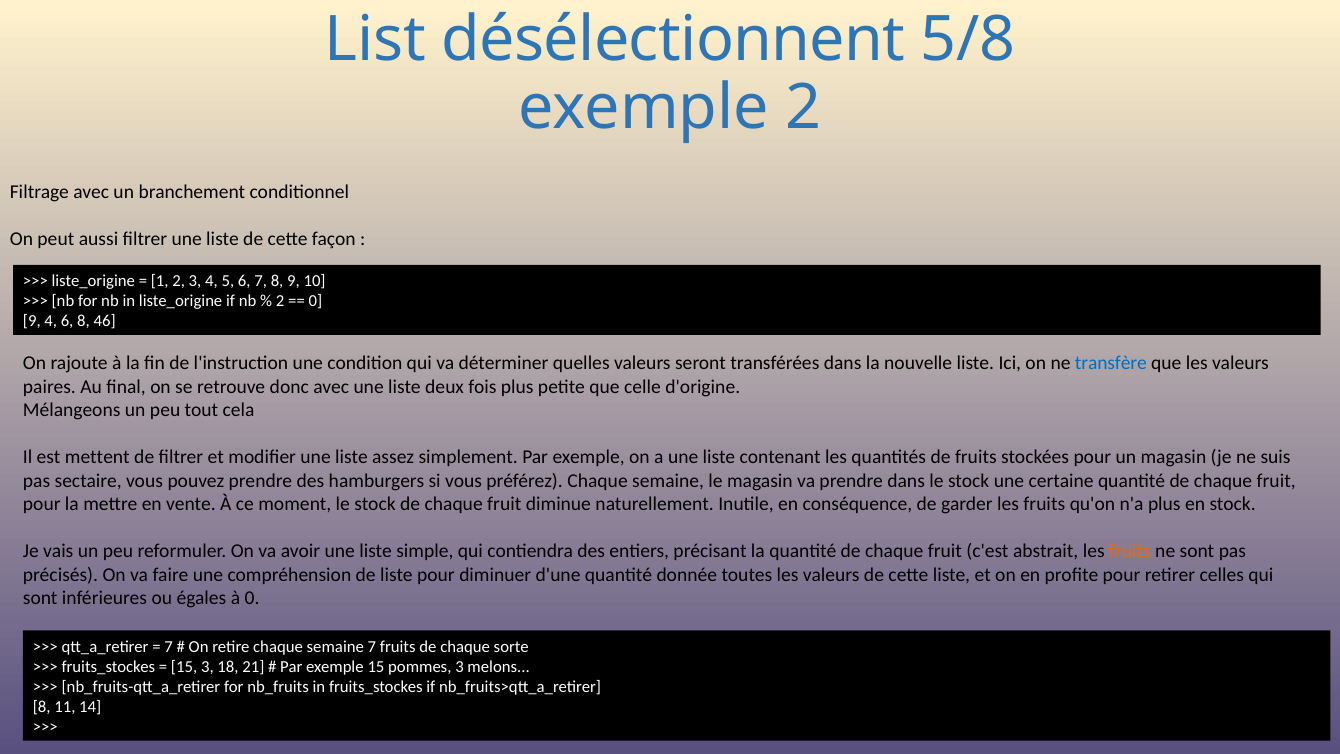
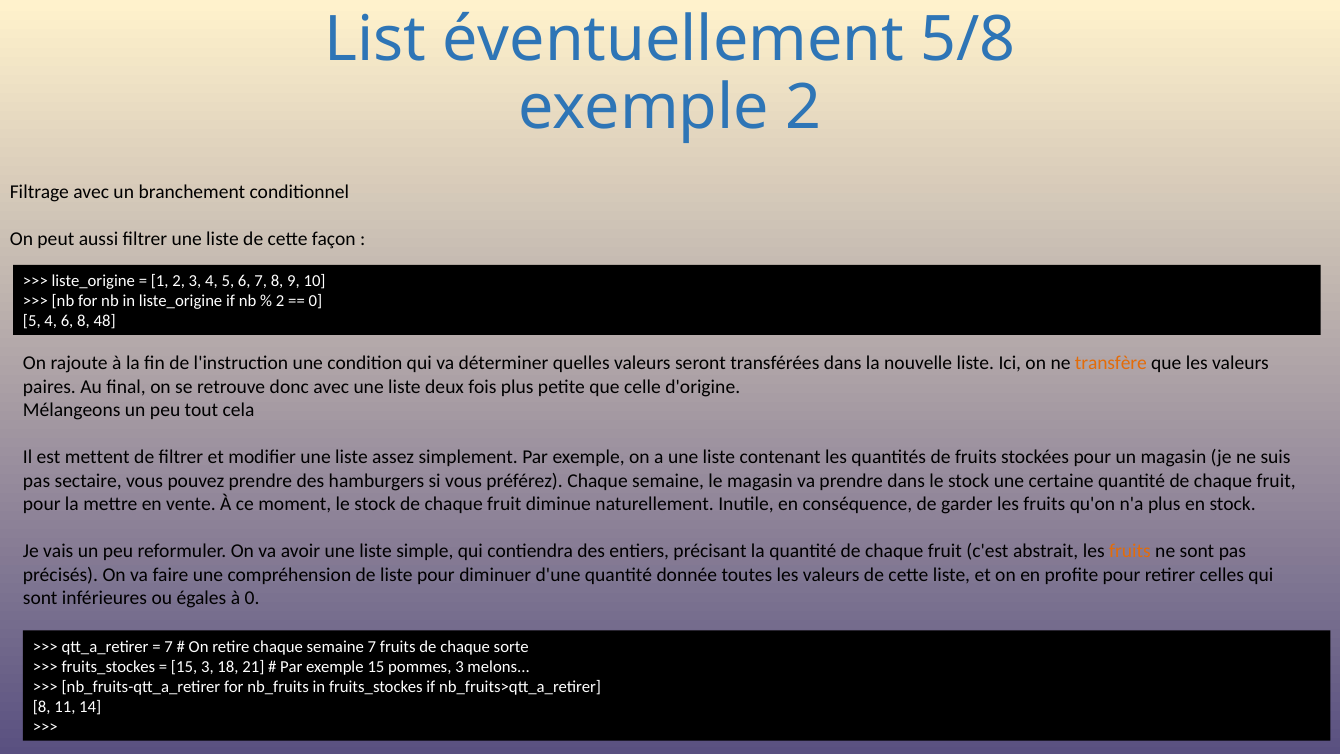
désélectionnent: désélectionnent -> éventuellement
9 at (32, 321): 9 -> 5
46: 46 -> 48
transfère colour: blue -> orange
